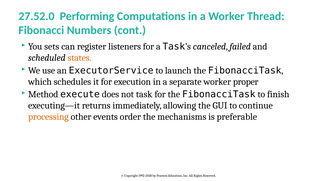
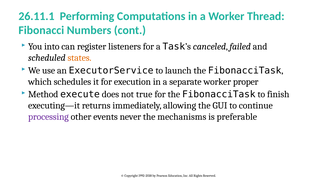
27.52.0: 27.52.0 -> 26.11.1
sets: sets -> into
task: task -> true
processing colour: orange -> purple
order: order -> never
